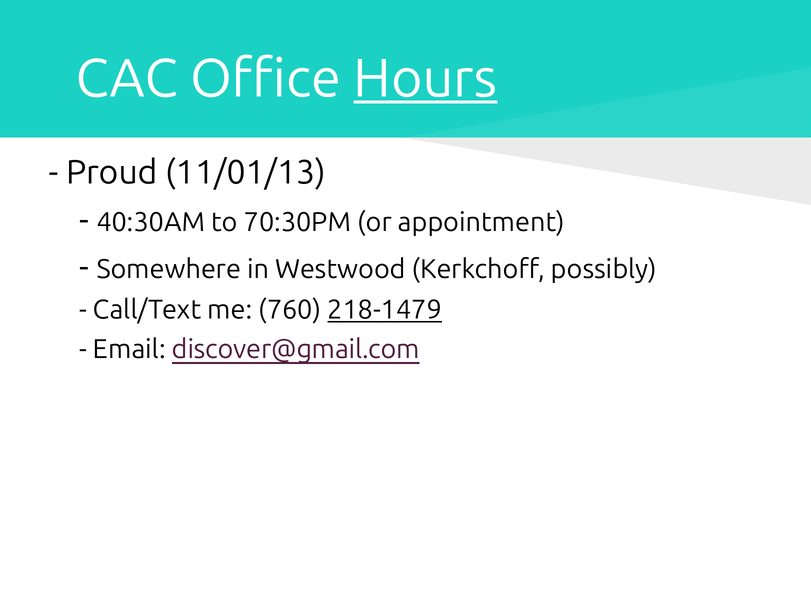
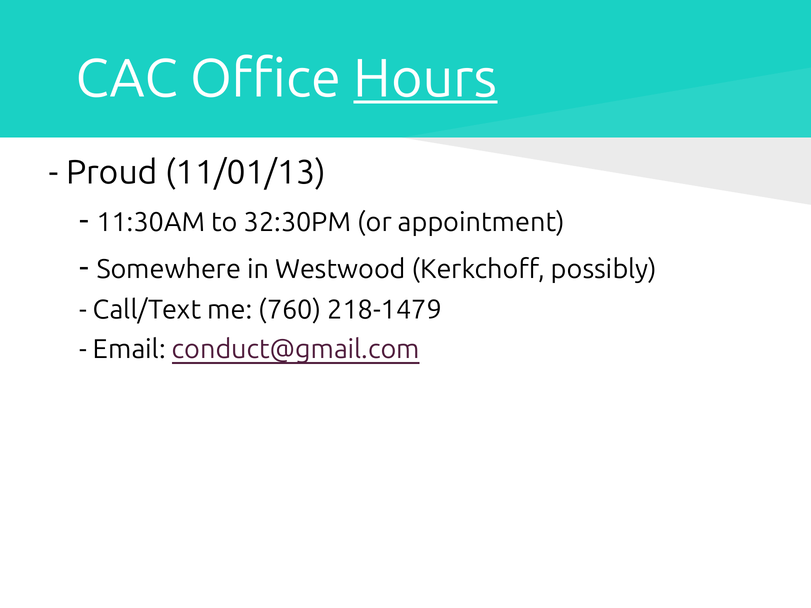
40:30AM: 40:30AM -> 11:30AM
70:30PM: 70:30PM -> 32:30PM
218-1479 underline: present -> none
discover@gmail.com: discover@gmail.com -> conduct@gmail.com
